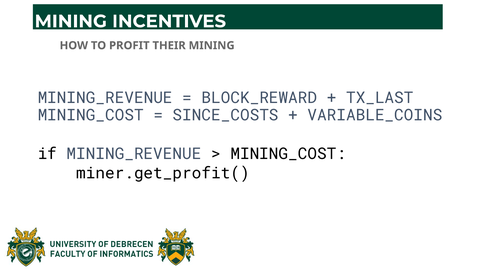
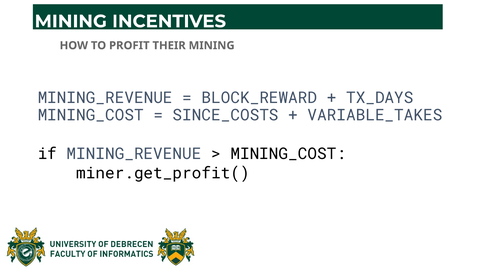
TX_LAST: TX_LAST -> TX_DAYS
VARIABLE_COINS: VARIABLE_COINS -> VARIABLE_TAKES
